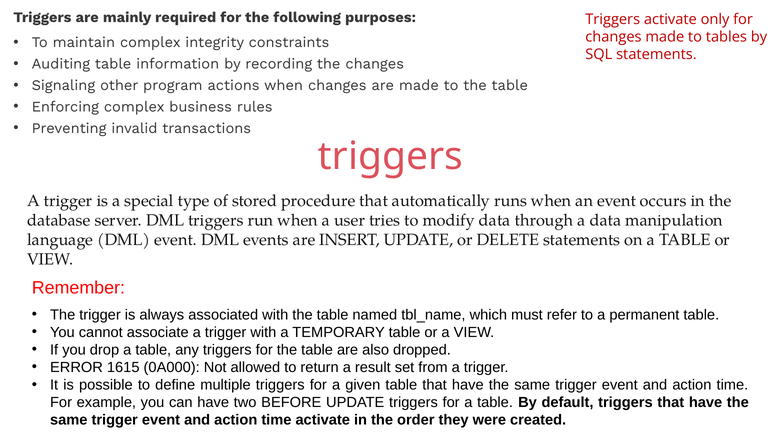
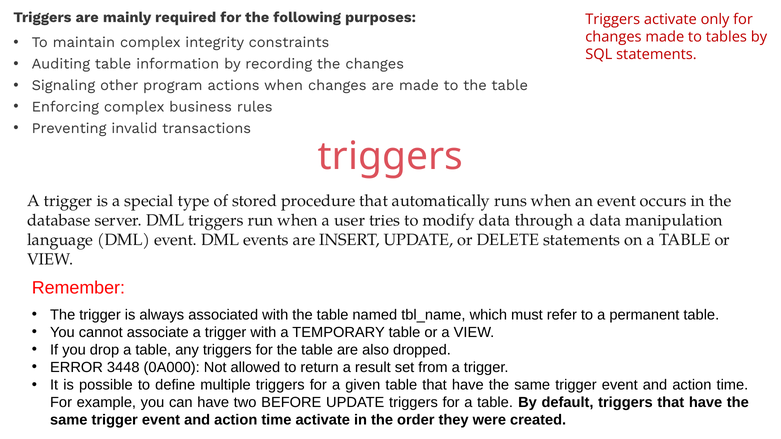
1615: 1615 -> 3448
